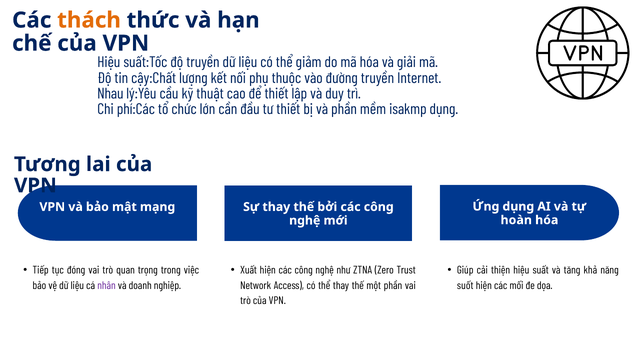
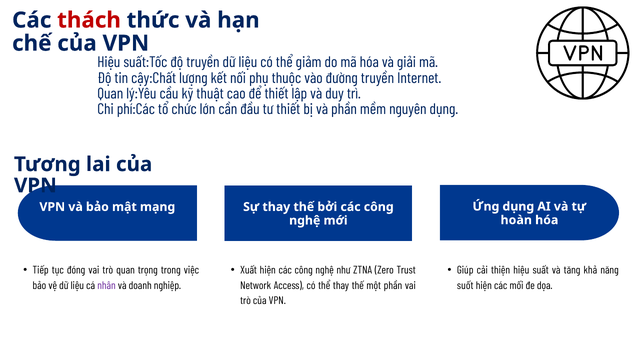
thách colour: orange -> red
Nhau at (110, 94): Nhau -> Quan
isakmp: isakmp -> nguyên
